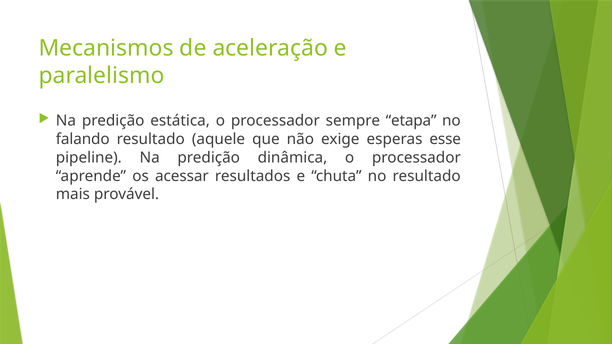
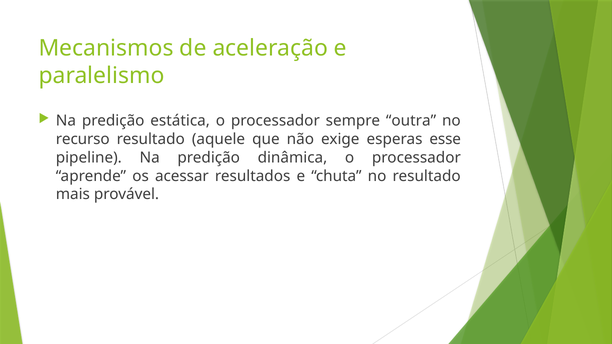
etapa: etapa -> outra
falando: falando -> recurso
